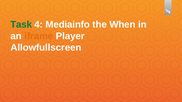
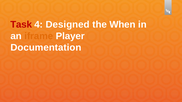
Task colour: green -> red
Mediainfo: Mediainfo -> Designed
Allowfullscreen: Allowfullscreen -> Documentation
